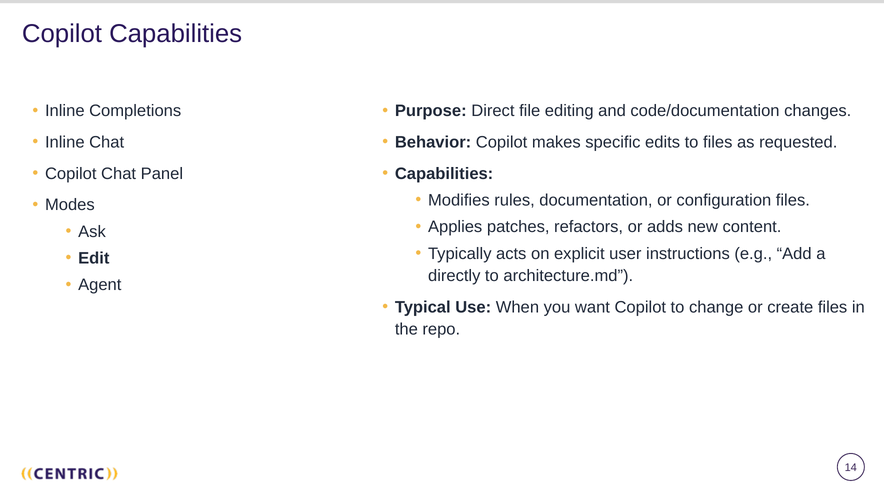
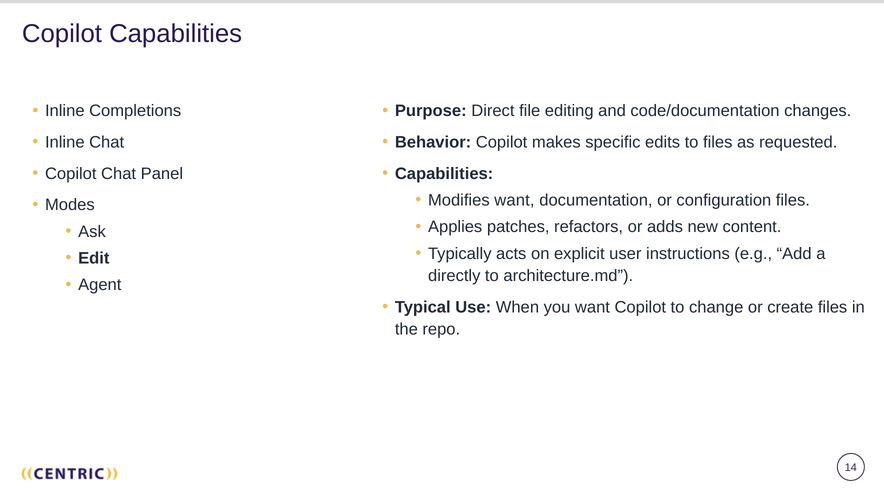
Modifies rules: rules -> want
